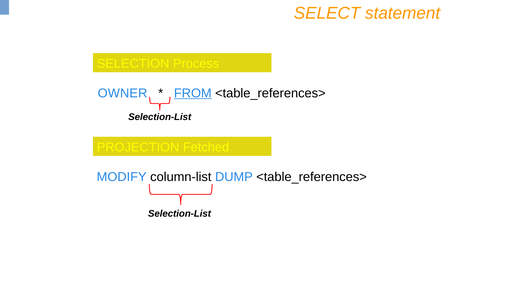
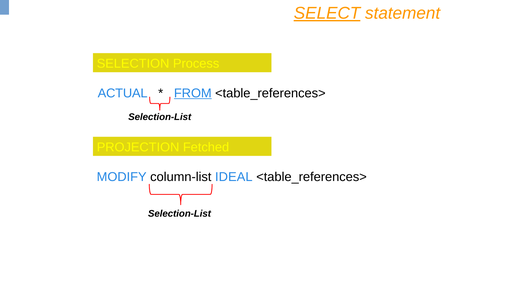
SELECT underline: none -> present
OWNER: OWNER -> ACTUAL
DUMP: DUMP -> IDEAL
